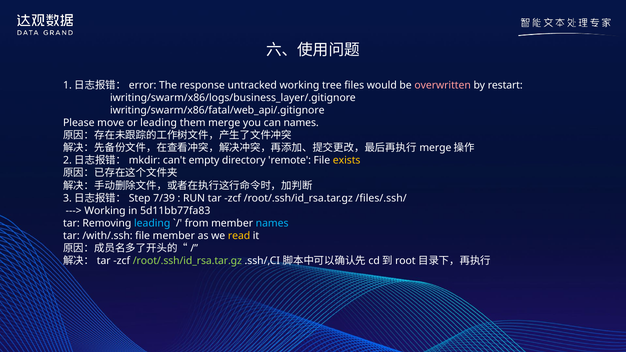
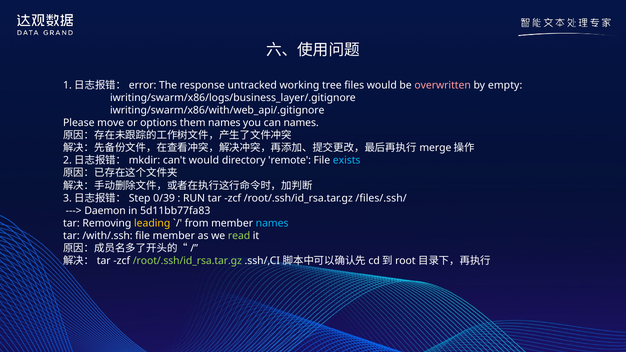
restart: restart -> empty
iwriting/swarm/x86/fatal/web_api/.gitignore: iwriting/swarm/x86/fatal/web_api/.gitignore -> iwriting/swarm/x86/with/web_api/.gitignore
or leading: leading -> options
them merge: merge -> names
can't empty: empty -> would
exists colour: yellow -> light blue
7/39: 7/39 -> 0/39
Working at (105, 211): Working -> Daemon
leading at (152, 223) colour: light blue -> yellow
read colour: yellow -> light green
